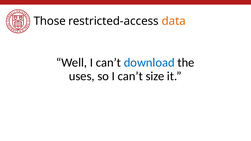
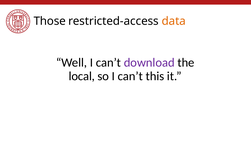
download colour: blue -> purple
uses: uses -> local
size: size -> this
